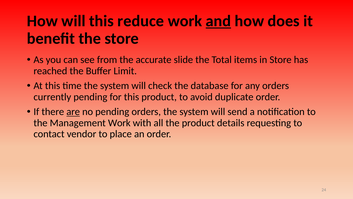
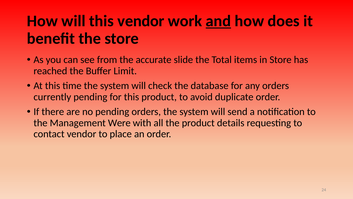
this reduce: reduce -> vendor
are underline: present -> none
Management Work: Work -> Were
